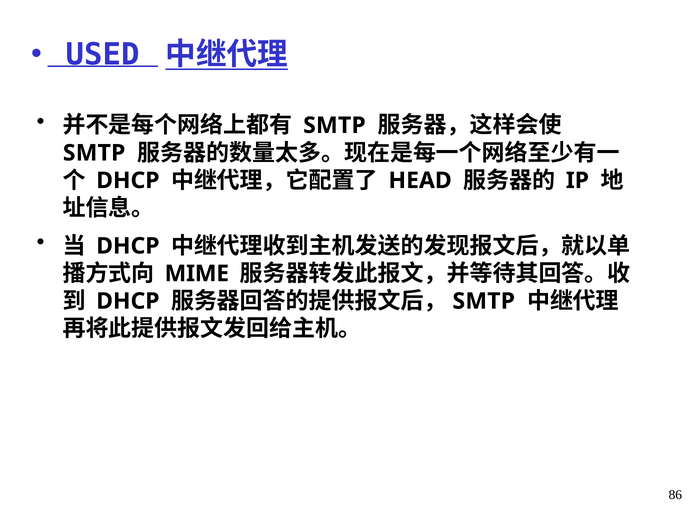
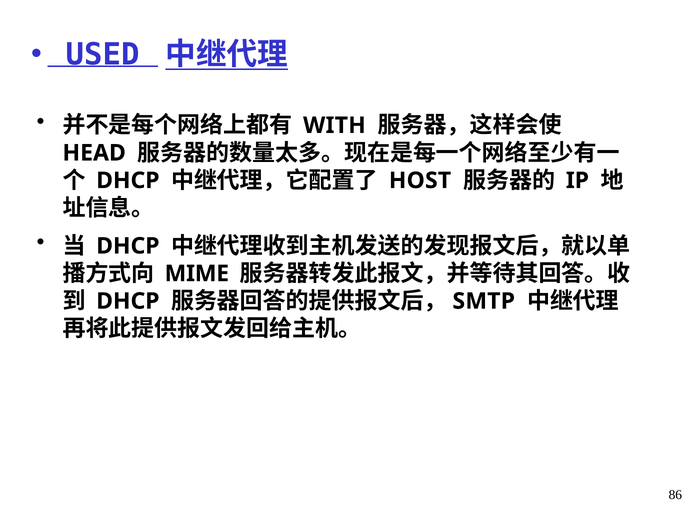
SMTP at (334, 125): SMTP -> WITH
SMTP at (94, 153): SMTP -> HEAD
HEAD: HEAD -> HOST
